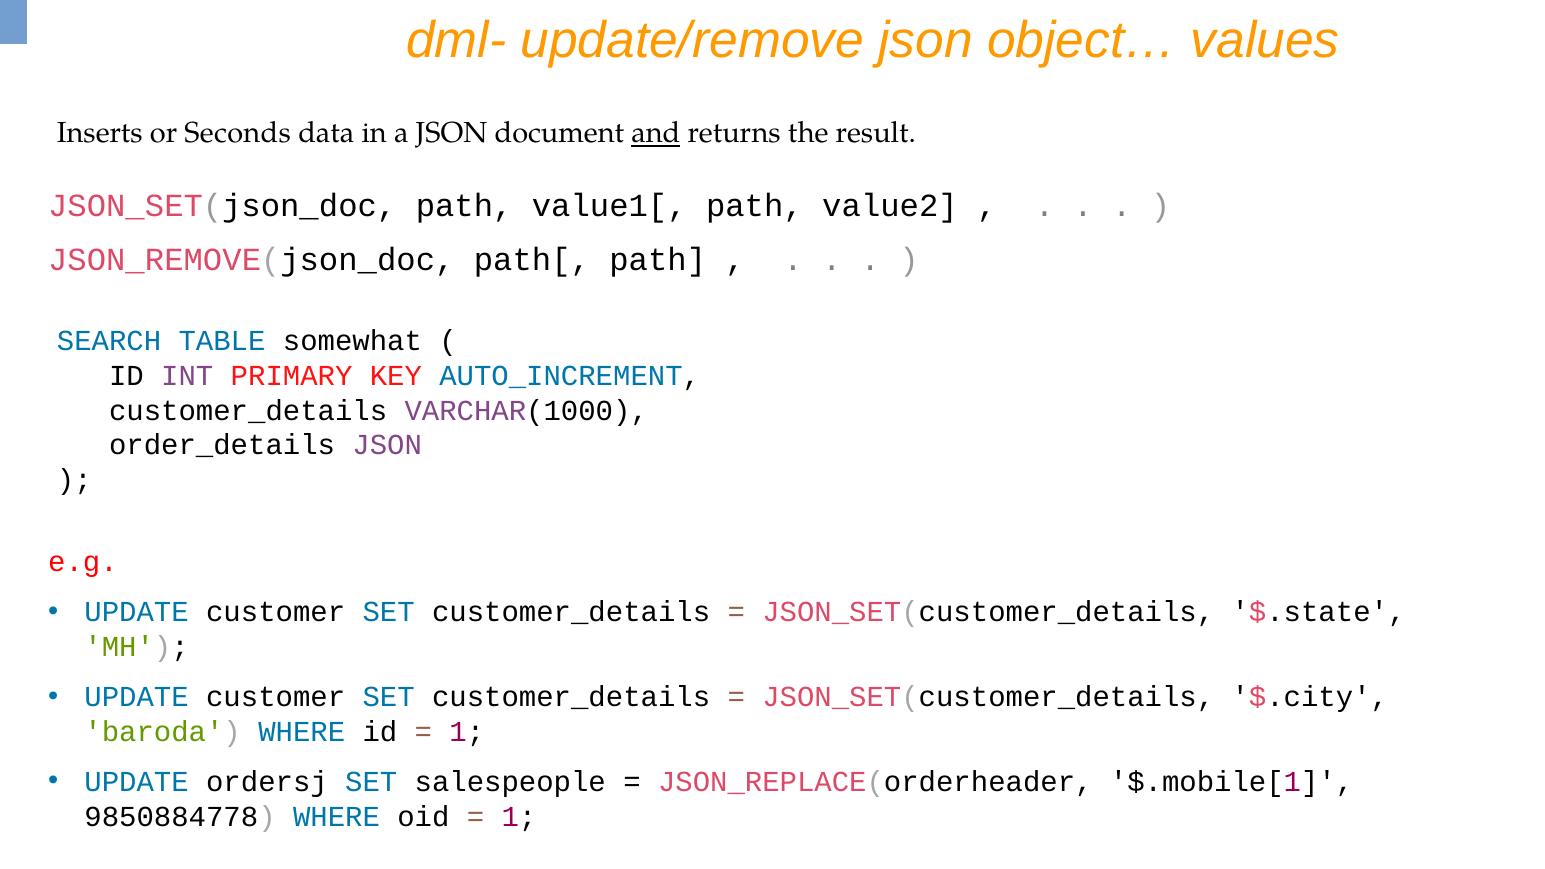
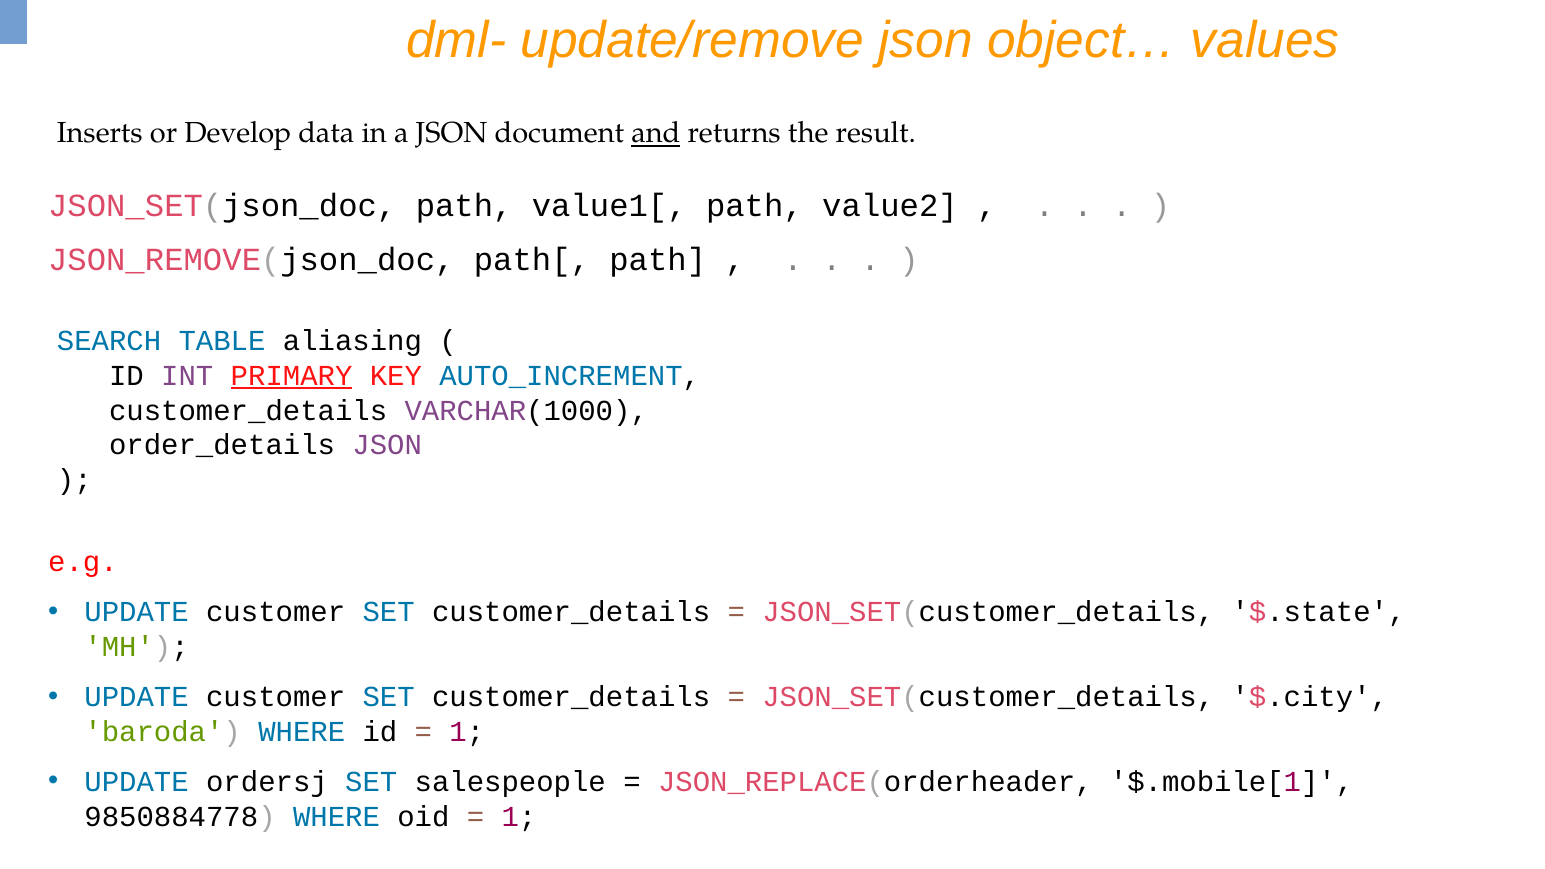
Seconds: Seconds -> Develop
somewhat: somewhat -> aliasing
PRIMARY underline: none -> present
